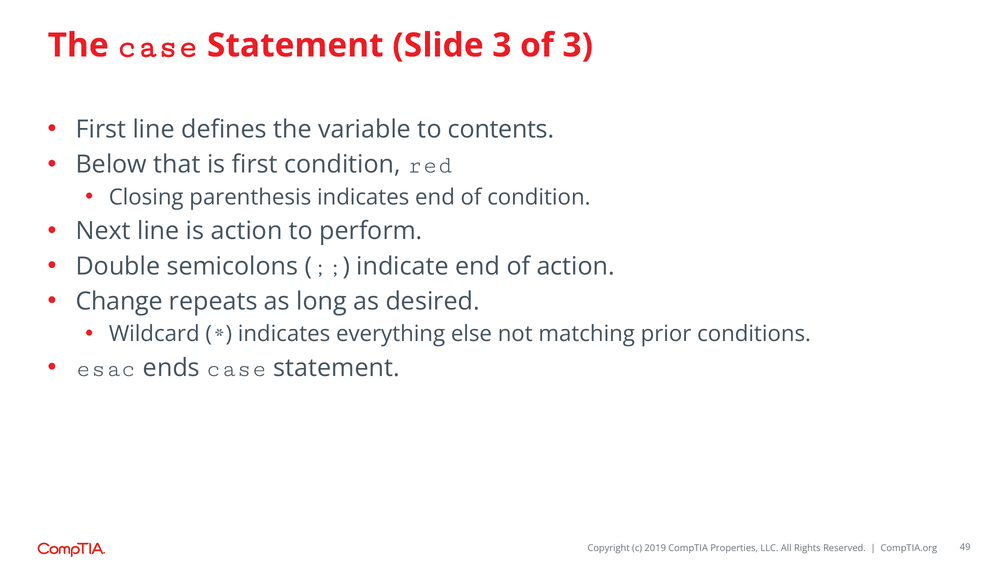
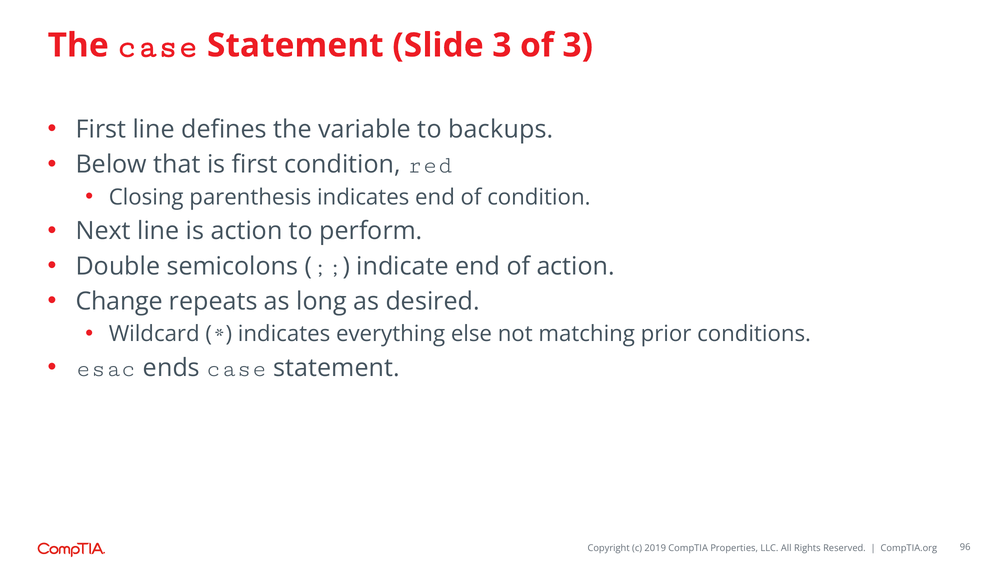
contents: contents -> backups
49: 49 -> 96
